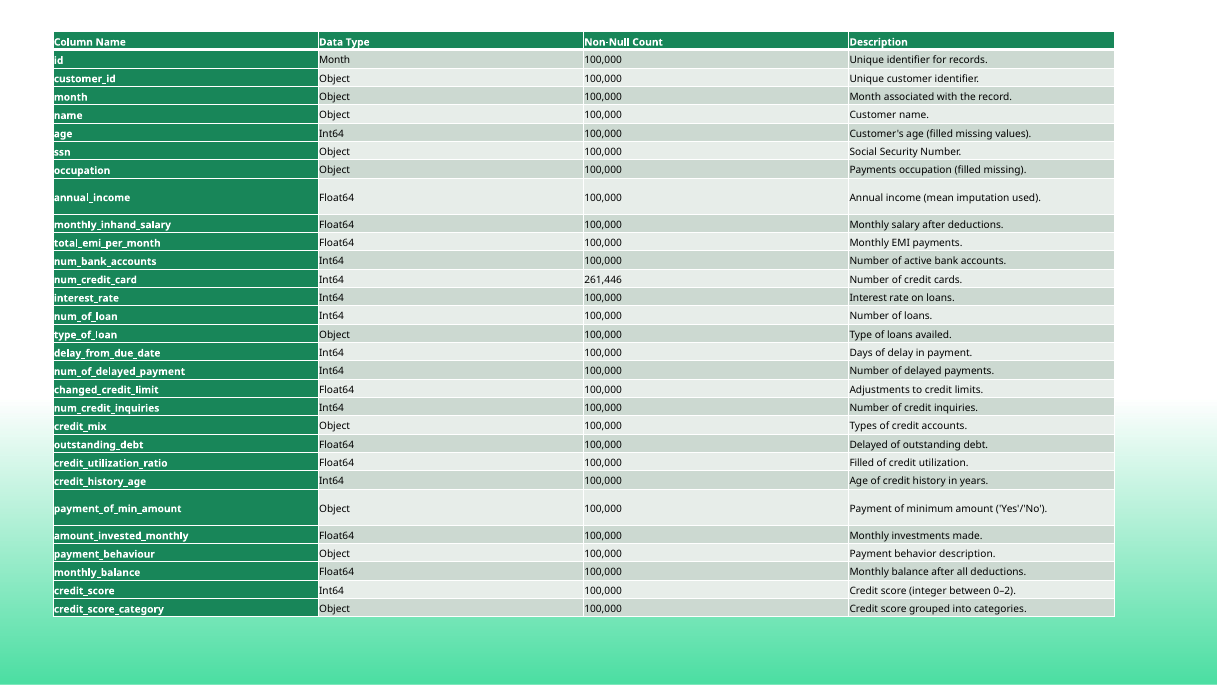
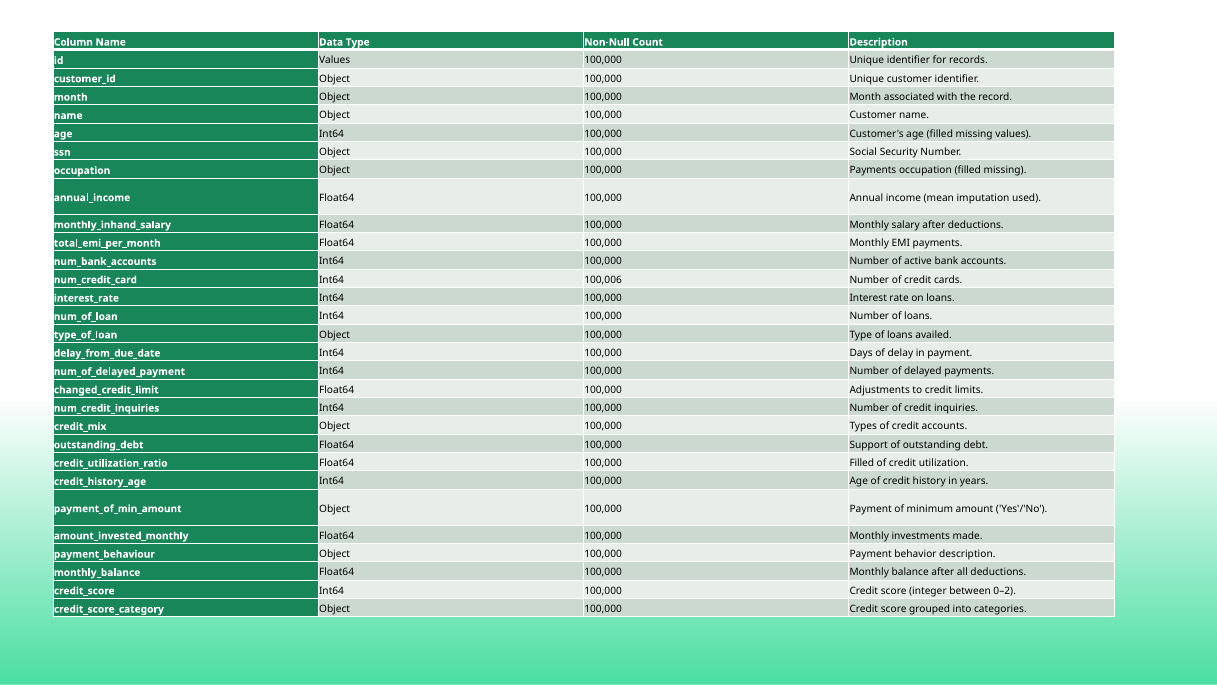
id Month: Month -> Values
261,446: 261,446 -> 100,006
100,000 Delayed: Delayed -> Support
